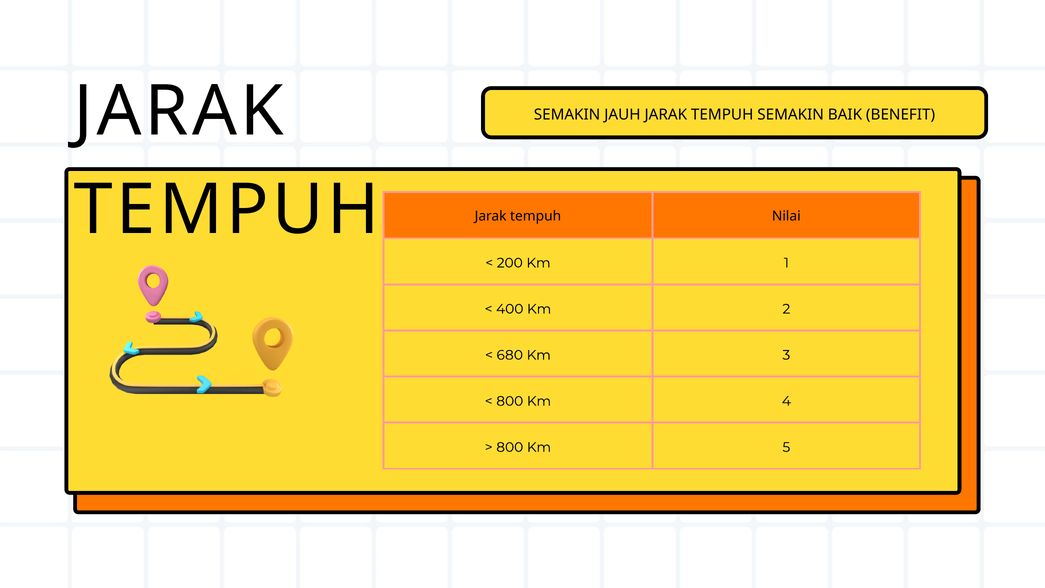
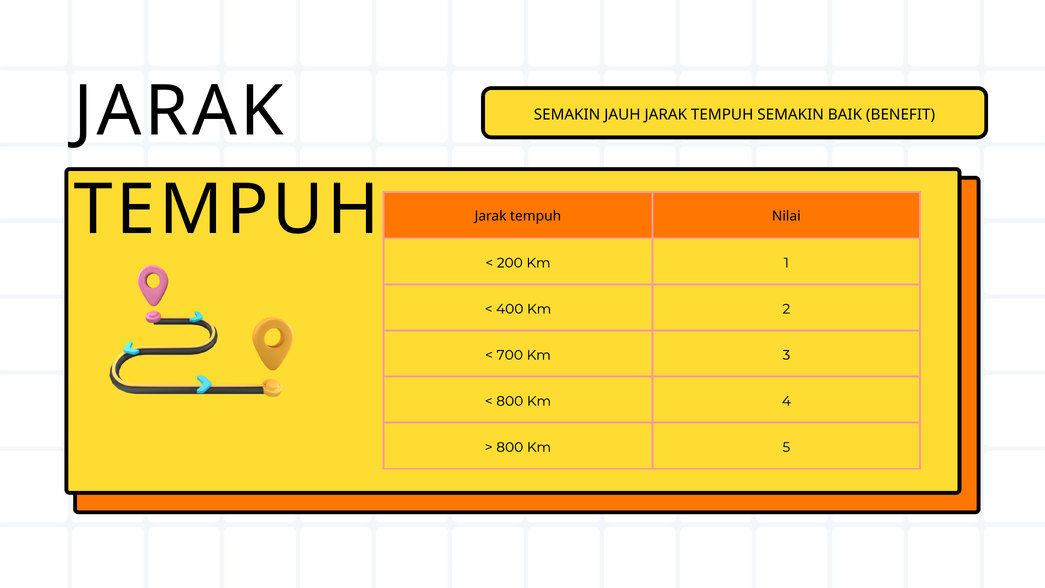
680: 680 -> 700
